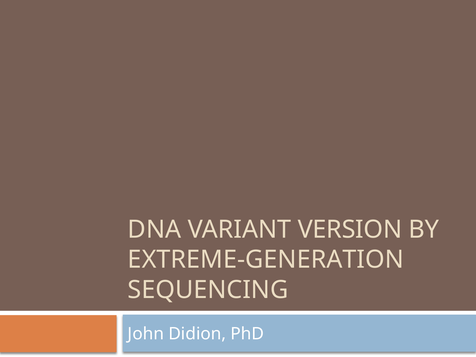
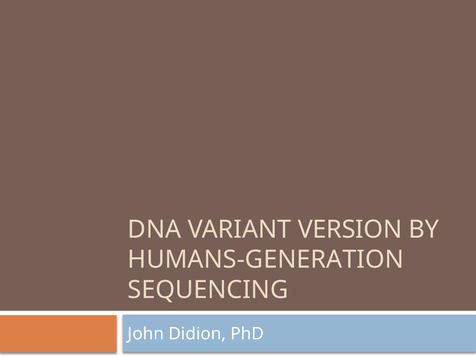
EXTREME-GENERATION: EXTREME-GENERATION -> HUMANS-GENERATION
